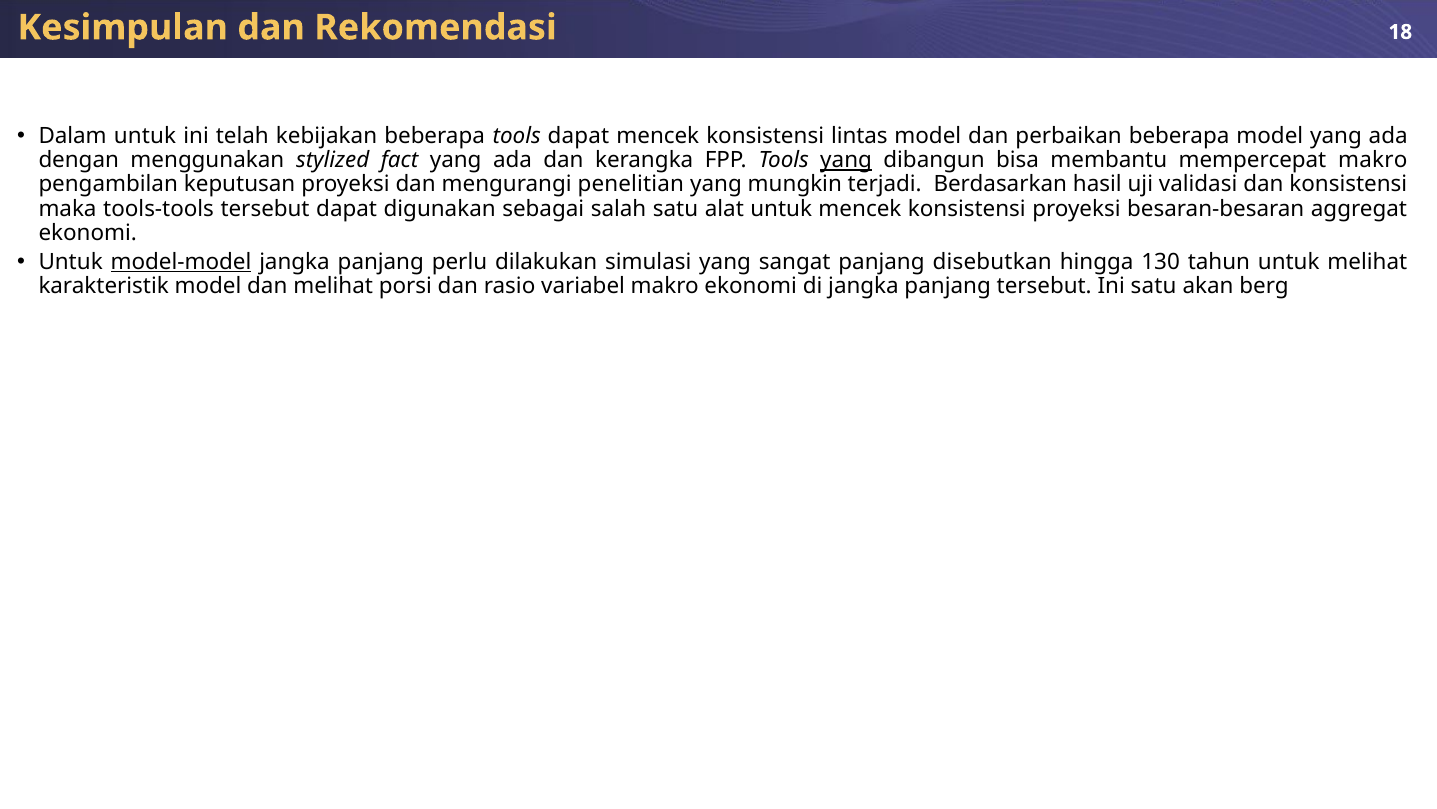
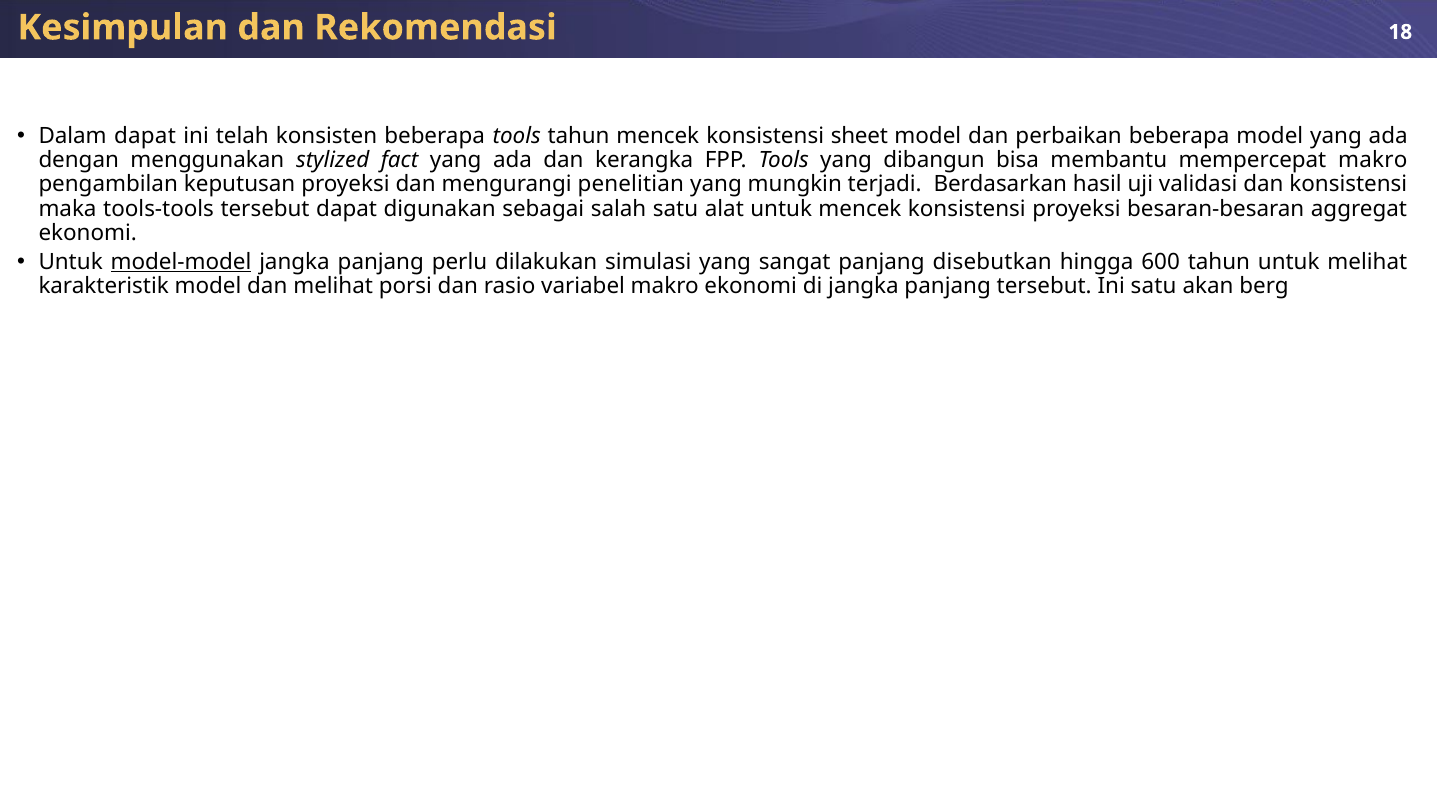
Dalam untuk: untuk -> dapat
kebijakan: kebijakan -> konsisten
tools dapat: dapat -> tahun
lintas: lintas -> sheet
yang at (846, 160) underline: present -> none
130: 130 -> 600
